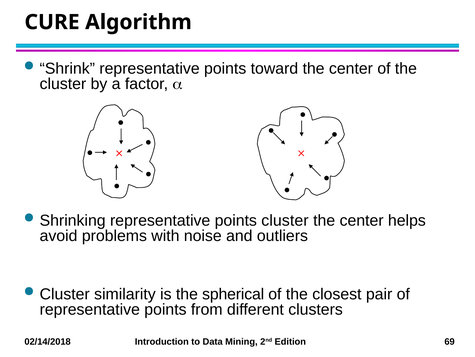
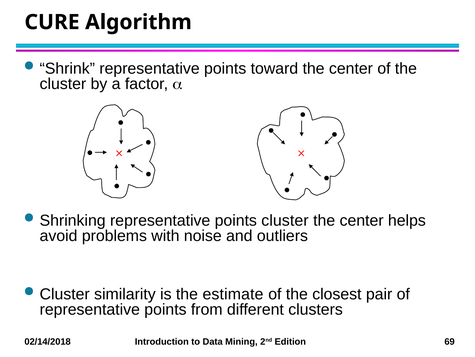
spherical: spherical -> estimate
